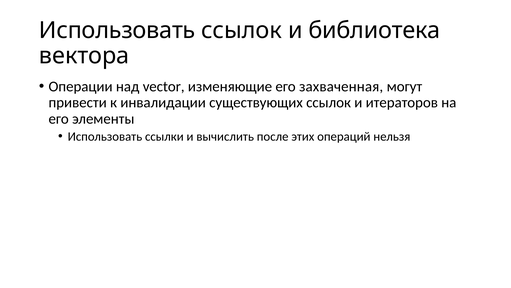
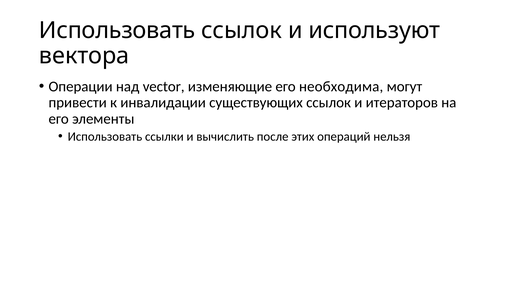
библиотека: библиотека -> используют
захваченная: захваченная -> необходима
